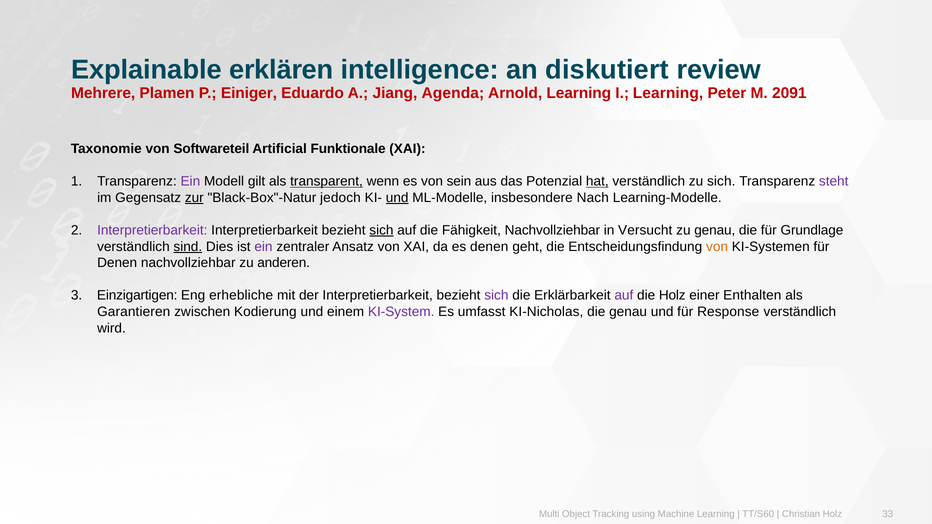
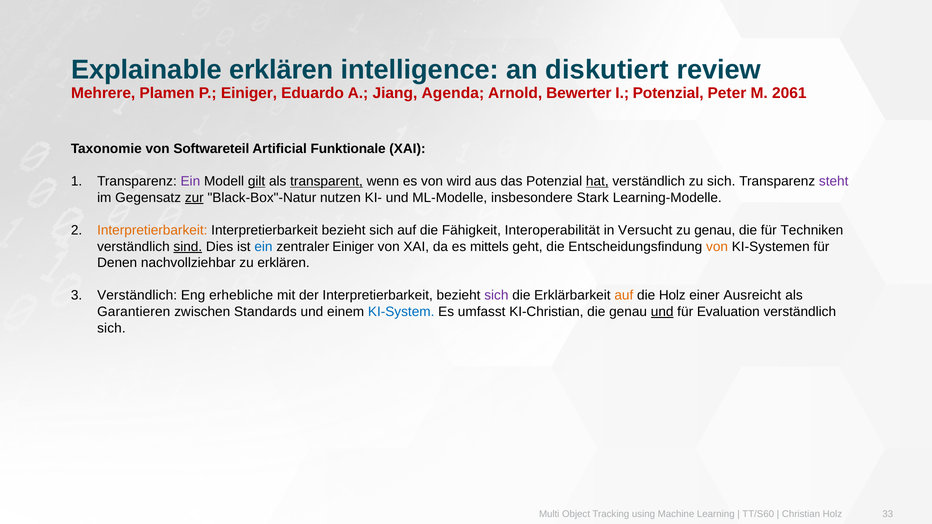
Arnold Learning: Learning -> Bewerter
I Learning: Learning -> Potenzial
2091: 2091 -> 2061
gilt underline: none -> present
sein: sein -> wird
jedoch: jedoch -> nutzen
und at (397, 198) underline: present -> none
Nach: Nach -> Stark
Interpretierbarkeit at (152, 230) colour: purple -> orange
sich at (381, 230) underline: present -> none
Fähigkeit Nachvollziehbar: Nachvollziehbar -> Interoperabilität
Grundlage: Grundlage -> Techniken
ein at (263, 247) colour: purple -> blue
zentraler Ansatz: Ansatz -> Einiger
es denen: denen -> mittels
zu anderen: anderen -> erklären
Einzigartigen at (137, 296): Einzigartigen -> Verständlich
auf at (624, 296) colour: purple -> orange
Enthalten: Enthalten -> Ausreicht
Kodierung: Kodierung -> Standards
KI-System colour: purple -> blue
KI-Nicholas: KI-Nicholas -> KI-Christian
und at (662, 312) underline: none -> present
Response: Response -> Evaluation
wird at (111, 328): wird -> sich
